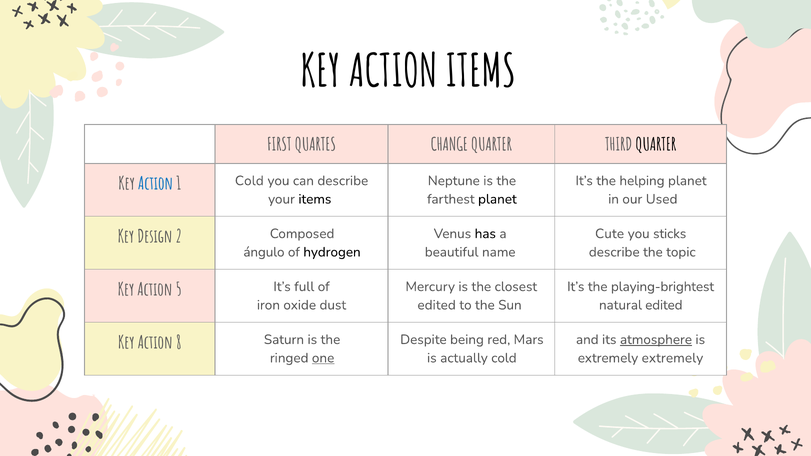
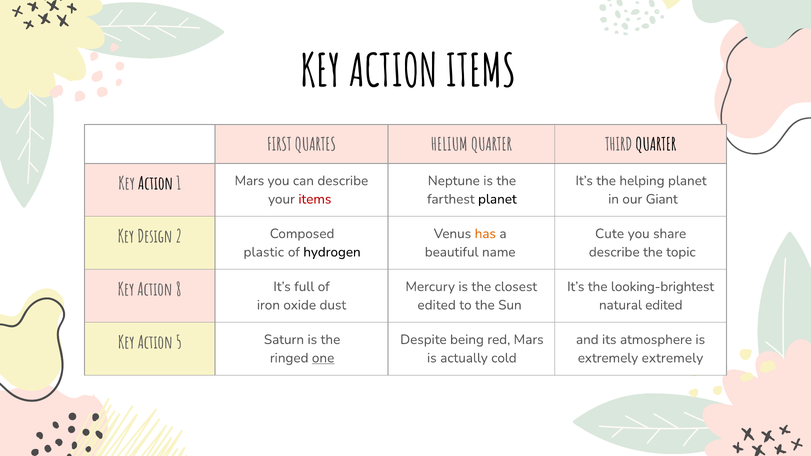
CHANGE: CHANGE -> HELIUM
Action at (156, 184) colour: blue -> black
1 Cold: Cold -> Mars
items at (315, 199) colour: black -> red
Used: Used -> Giant
has colour: black -> orange
sticks: sticks -> share
ángulo: ángulo -> plastic
playing-brightest: playing-brightest -> looking-brightest
5: 5 -> 8
atmosphere underline: present -> none
8: 8 -> 5
